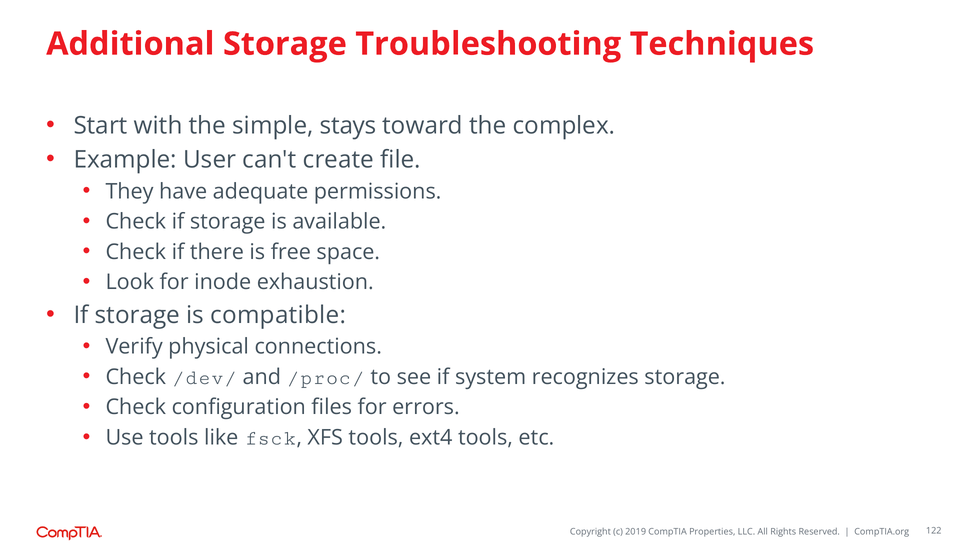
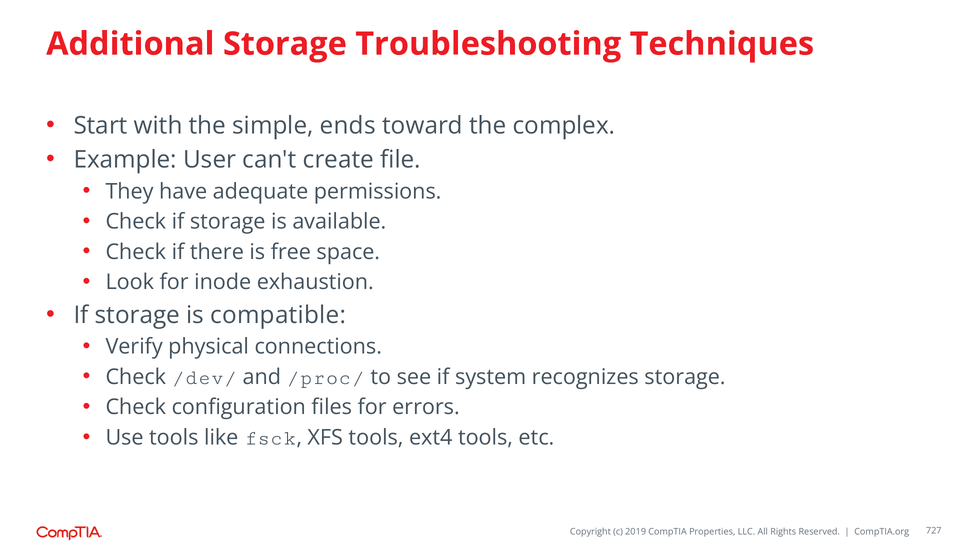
stays: stays -> ends
122: 122 -> 727
